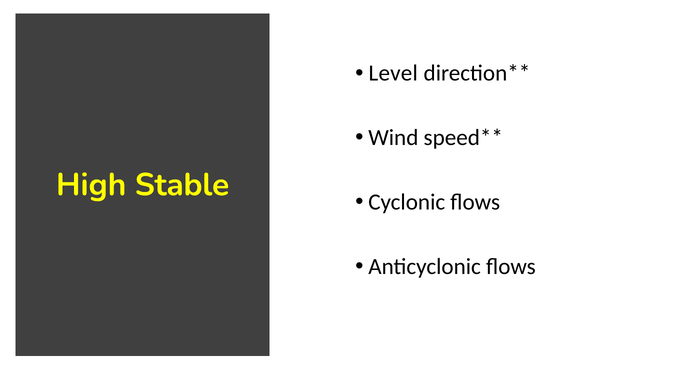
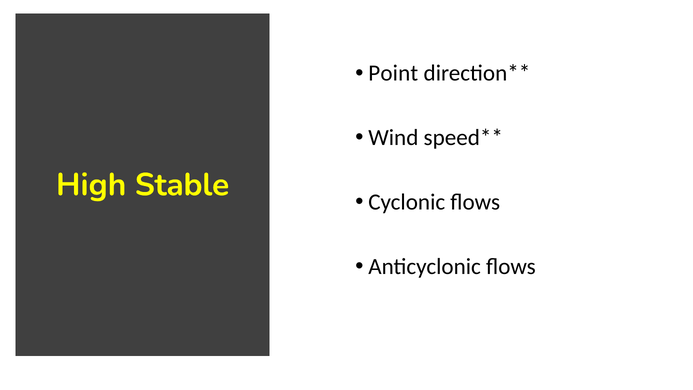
Level: Level -> Point
